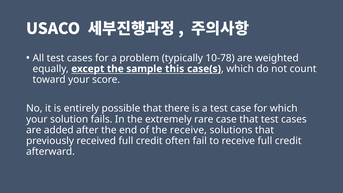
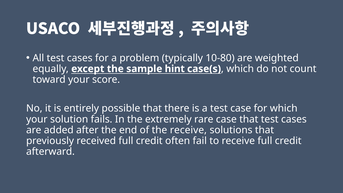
10-78: 10-78 -> 10-80
this: this -> hint
